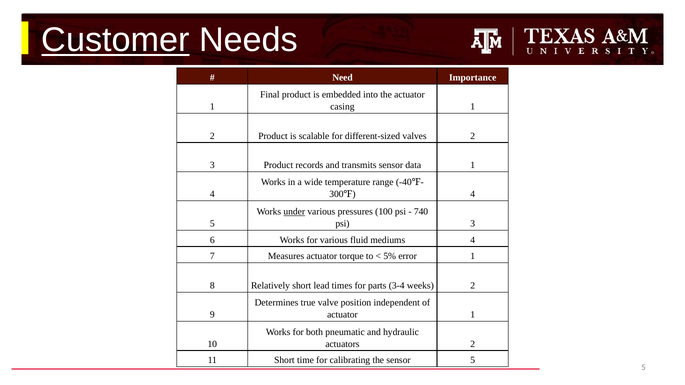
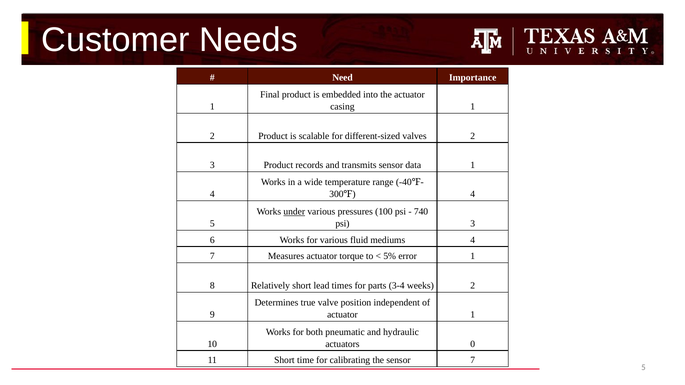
Customer underline: present -> none
actuators 2: 2 -> 0
sensor 5: 5 -> 7
